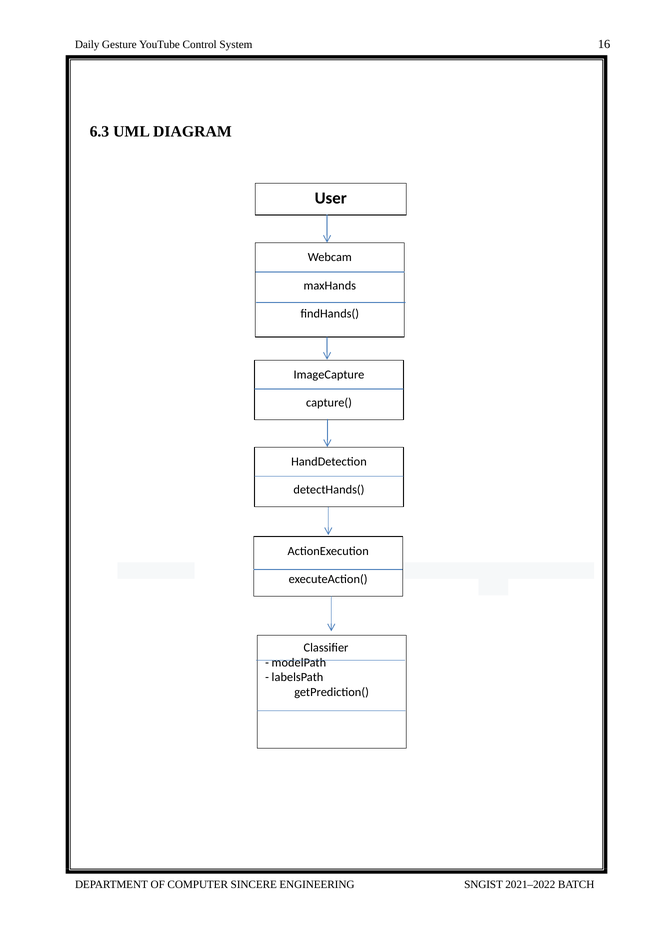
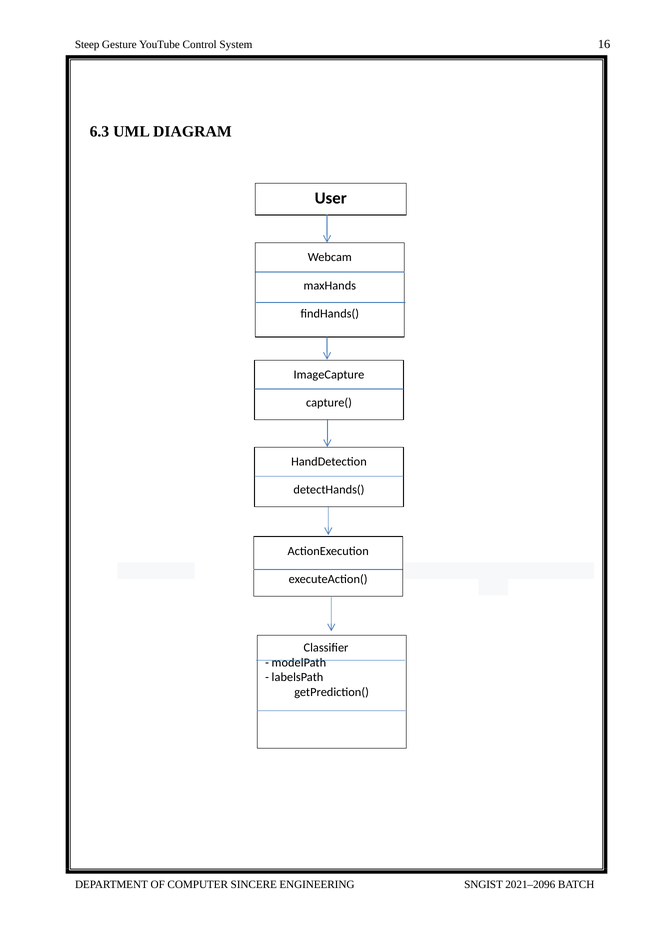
Daily: Daily -> Steep
2021–2022: 2021–2022 -> 2021–2096
